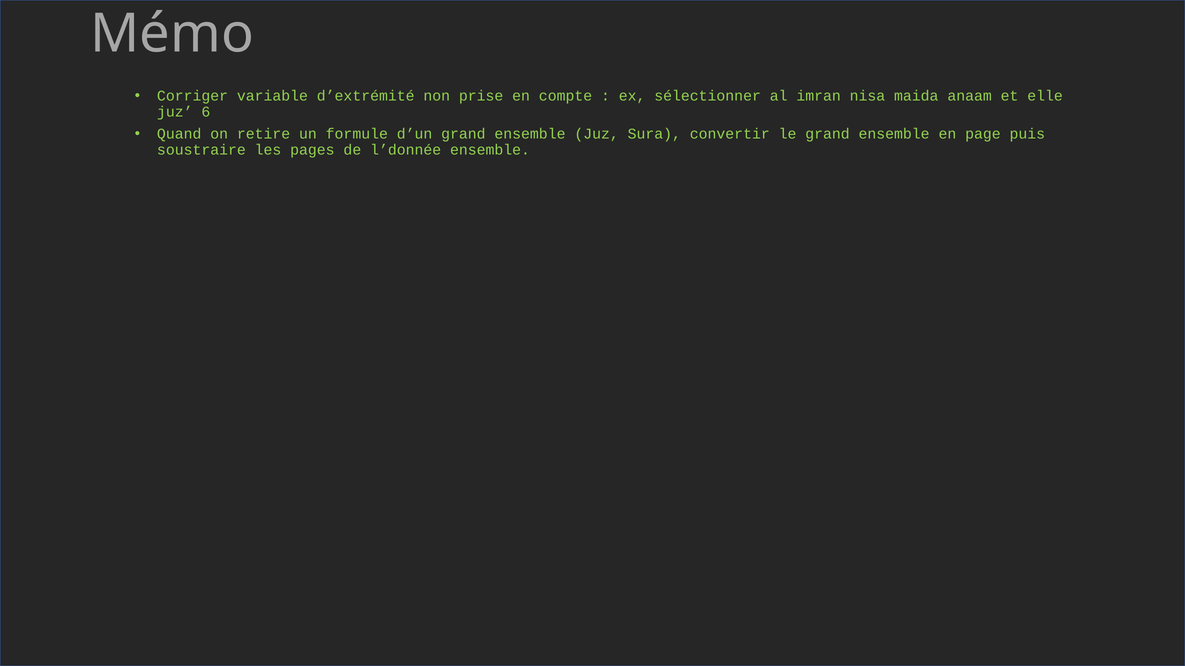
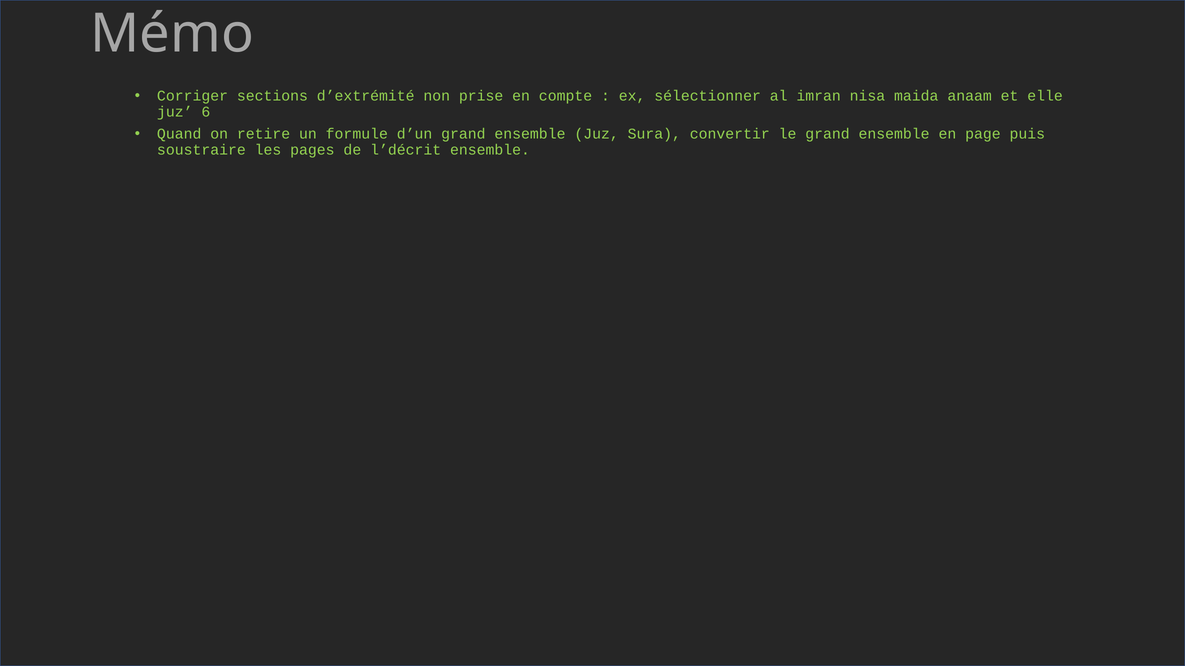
variable: variable -> sections
l’donnée: l’donnée -> l’décrit
